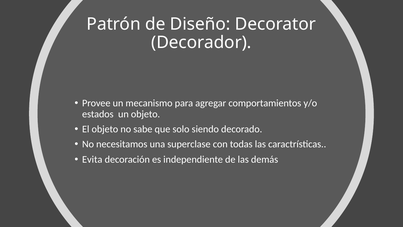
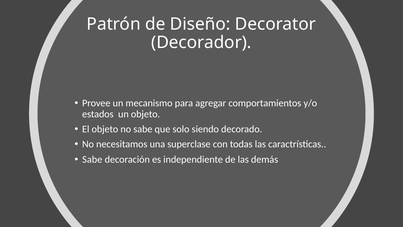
Evita at (92, 159): Evita -> Sabe
